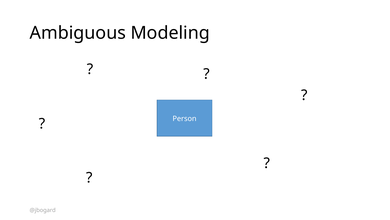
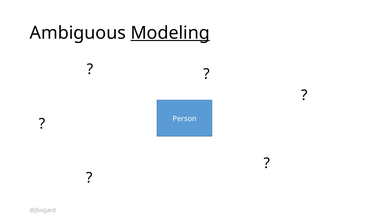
Modeling underline: none -> present
